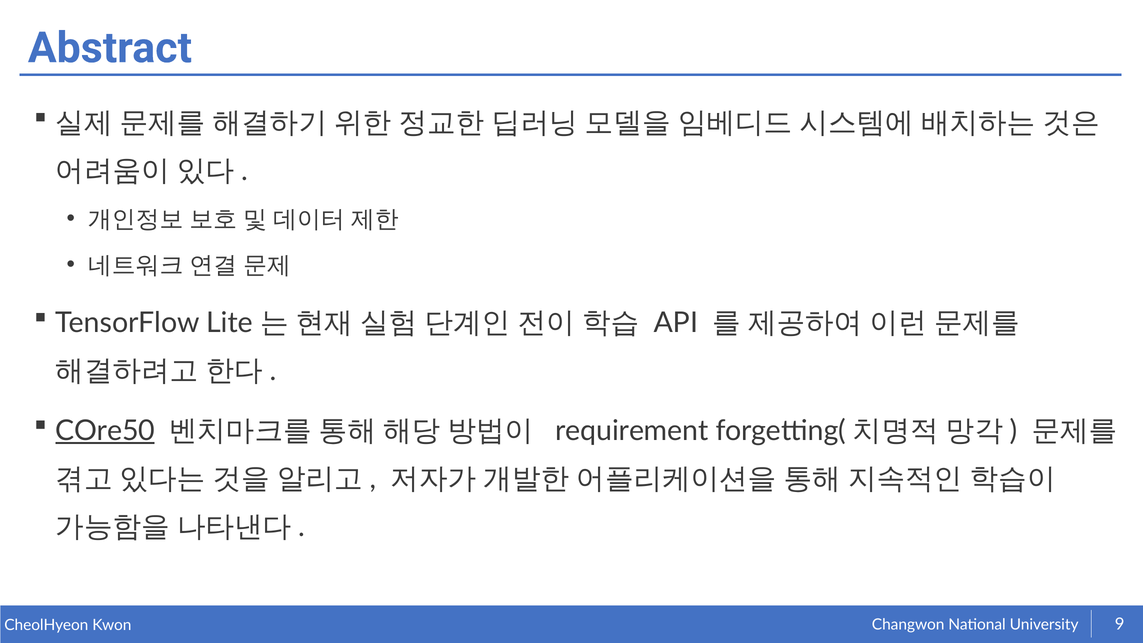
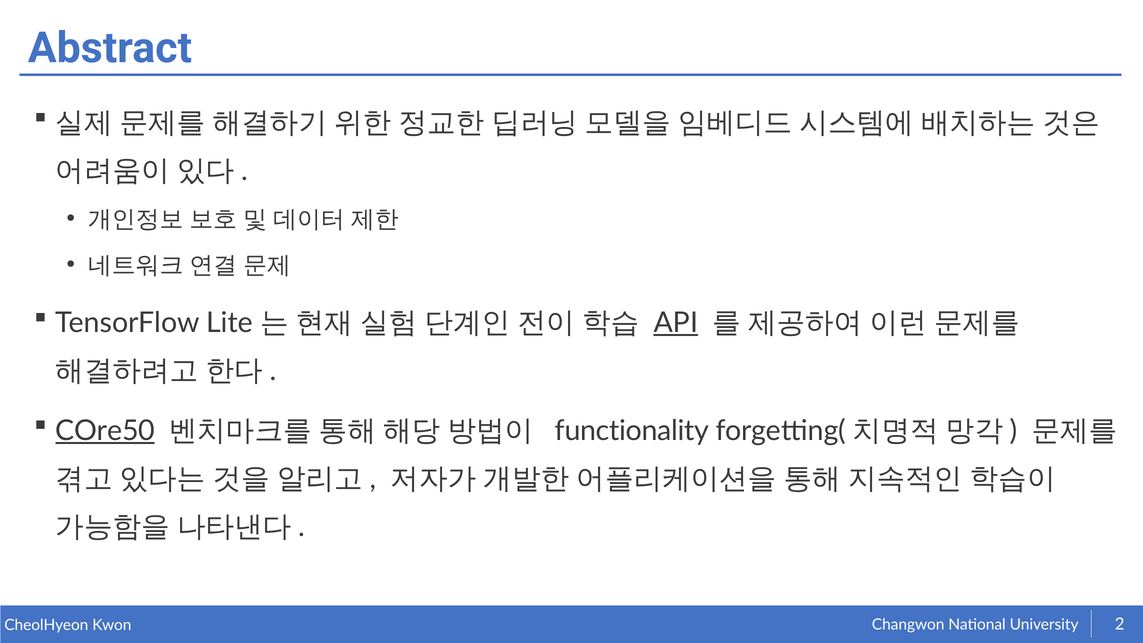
API underline: none -> present
requirement: requirement -> functionality
9: 9 -> 2
